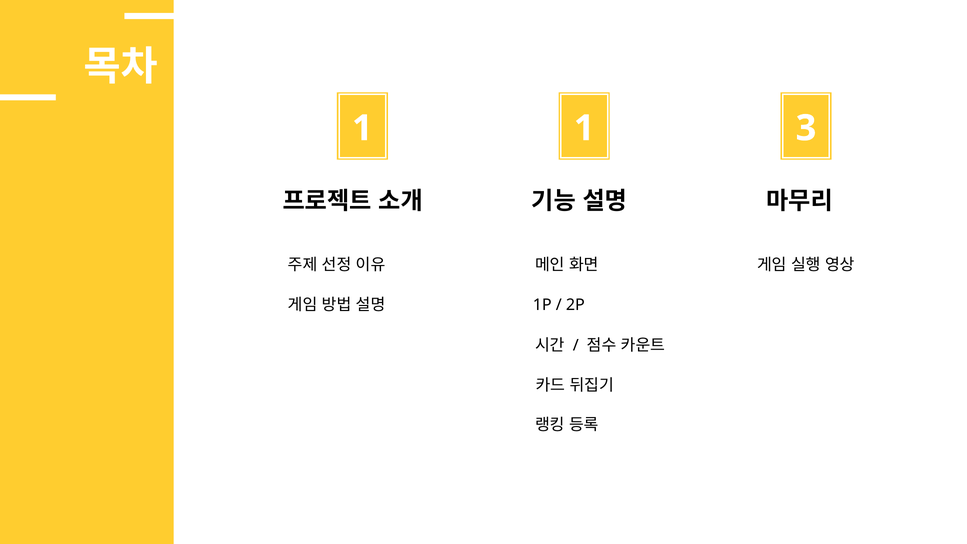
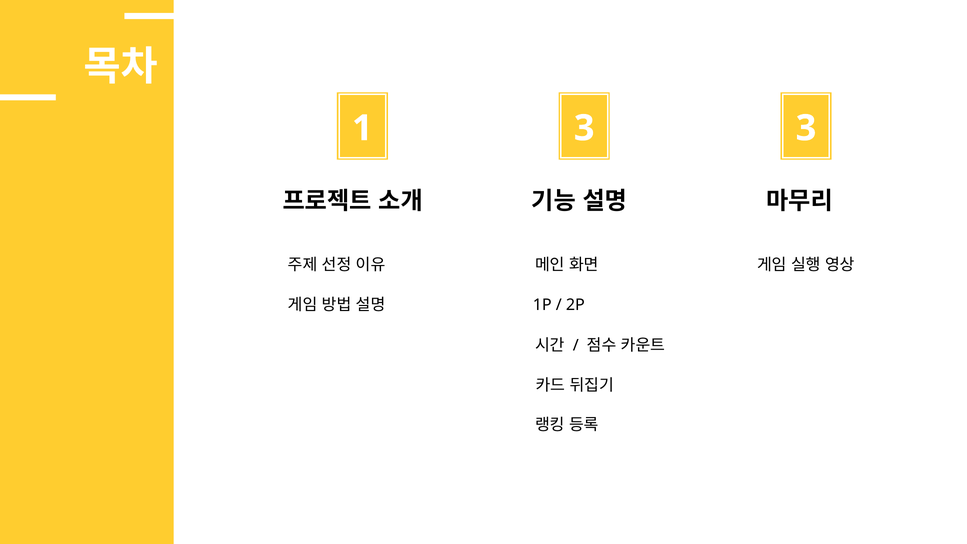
1 1: 1 -> 3
